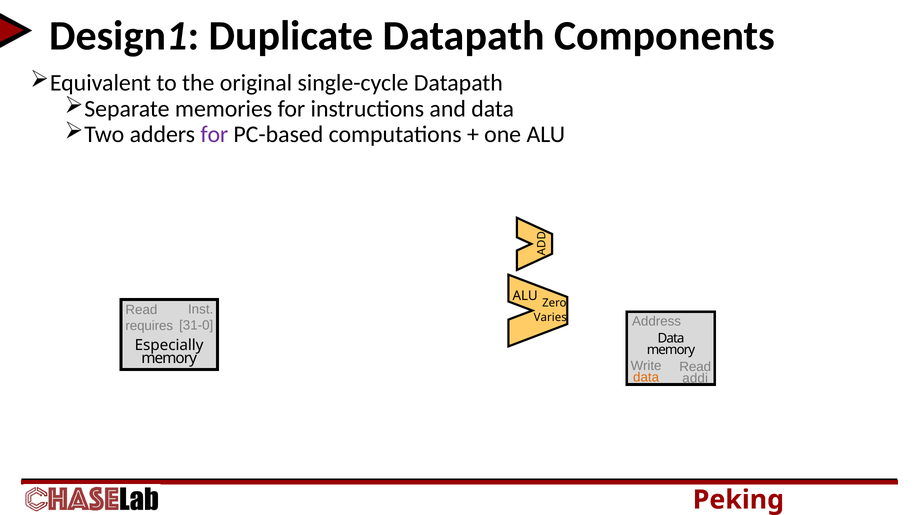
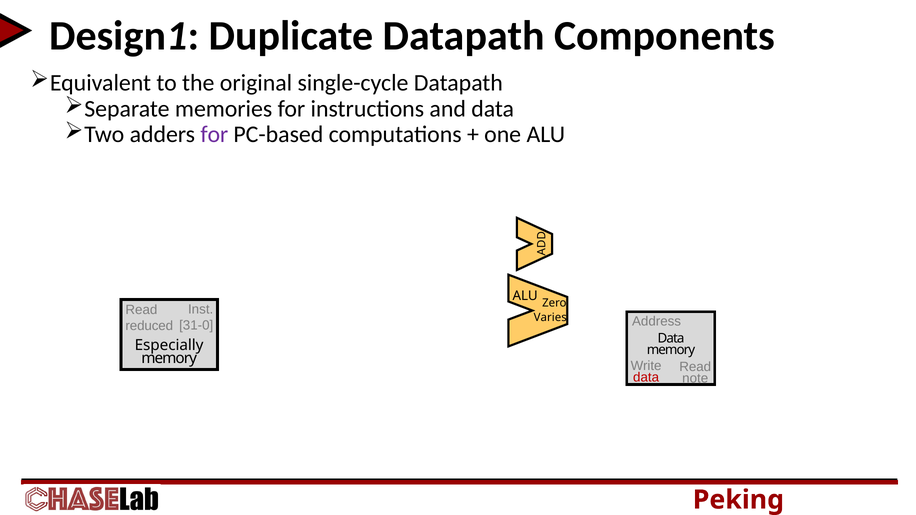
requires: requires -> reduced
data at (646, 377) colour: orange -> red
addi: addi -> note
